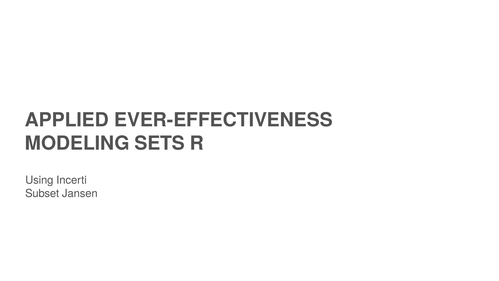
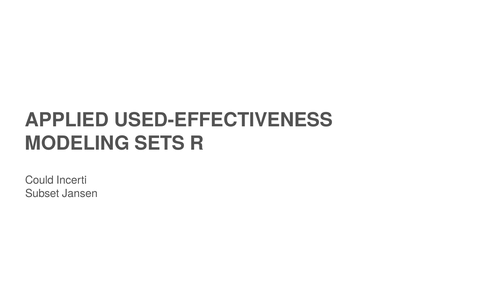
EVER-EFFECTIVENESS: EVER-EFFECTIVENESS -> USED-EFFECTIVENESS
Using: Using -> Could
